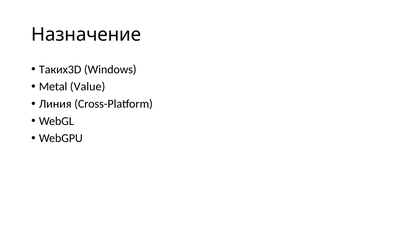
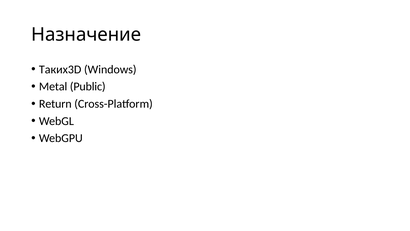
Value: Value -> Public
Линия: Линия -> Return
